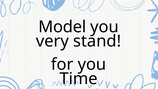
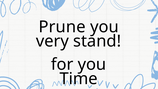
Model: Model -> Prune
